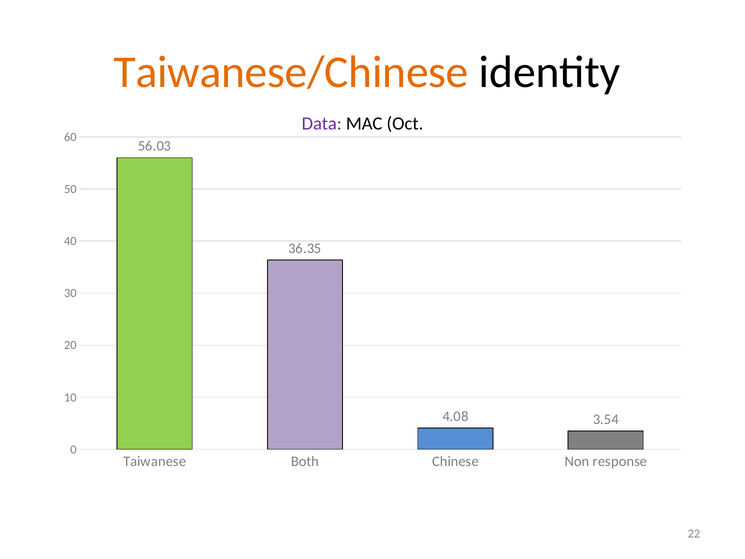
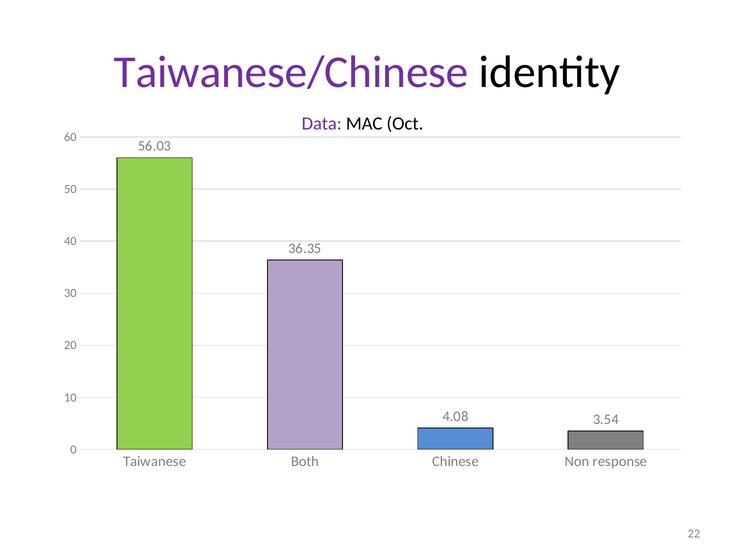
Taiwanese/Chinese colour: orange -> purple
